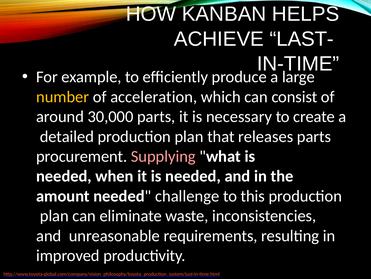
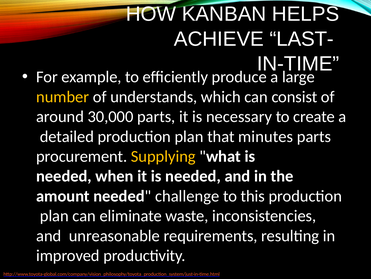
acceleration: acceleration -> understands
releases: releases -> minutes
Supplying colour: pink -> yellow
